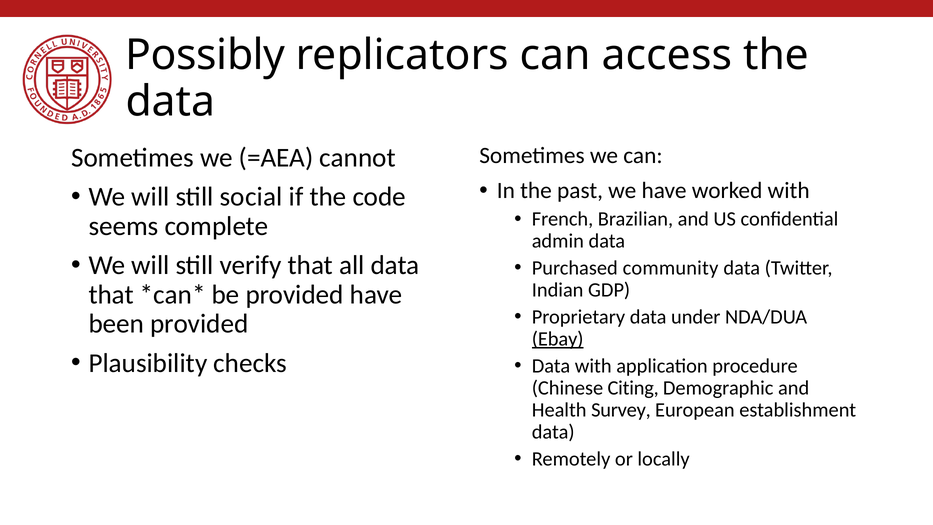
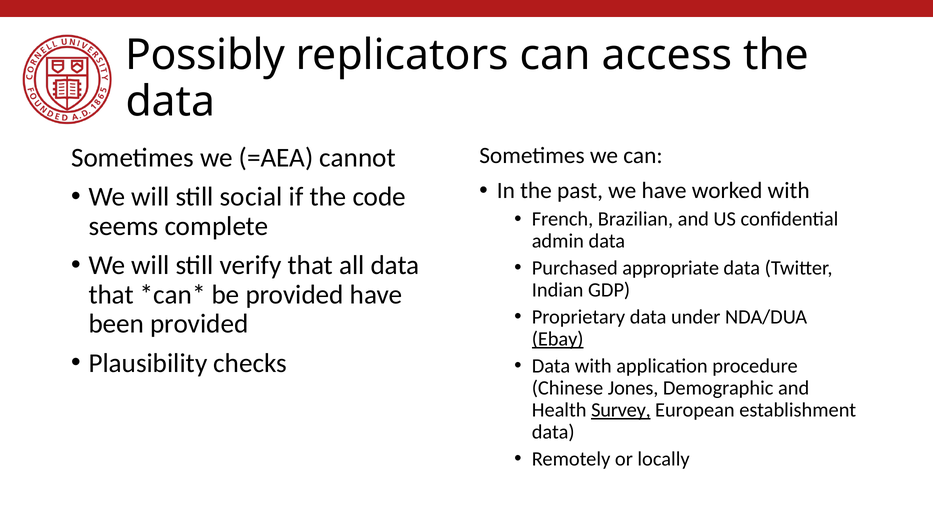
community: community -> appropriate
Citing: Citing -> Jones
Survey underline: none -> present
